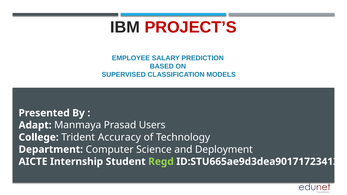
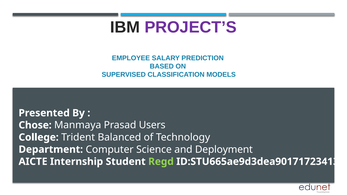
PROJECT’S colour: red -> purple
Adapt: Adapt -> Chose
Accuracy: Accuracy -> Balanced
